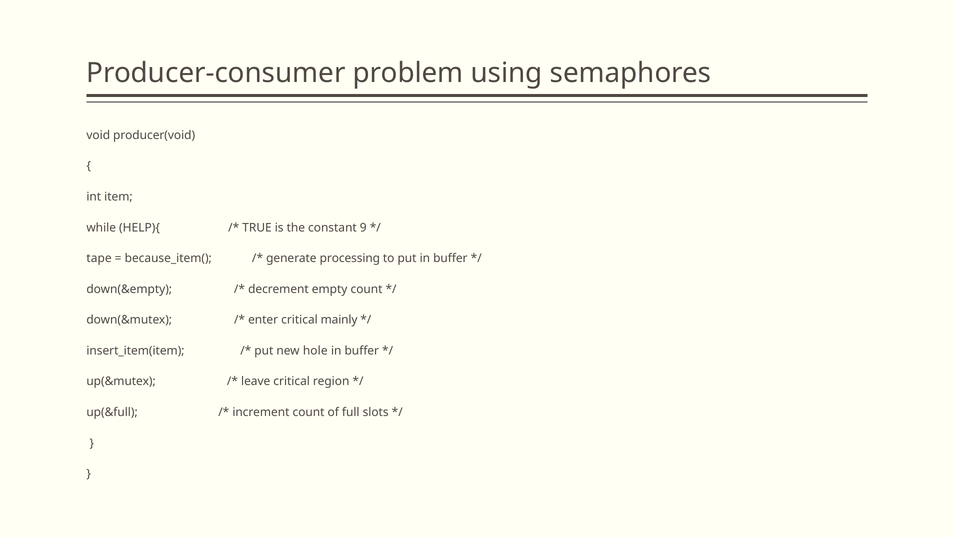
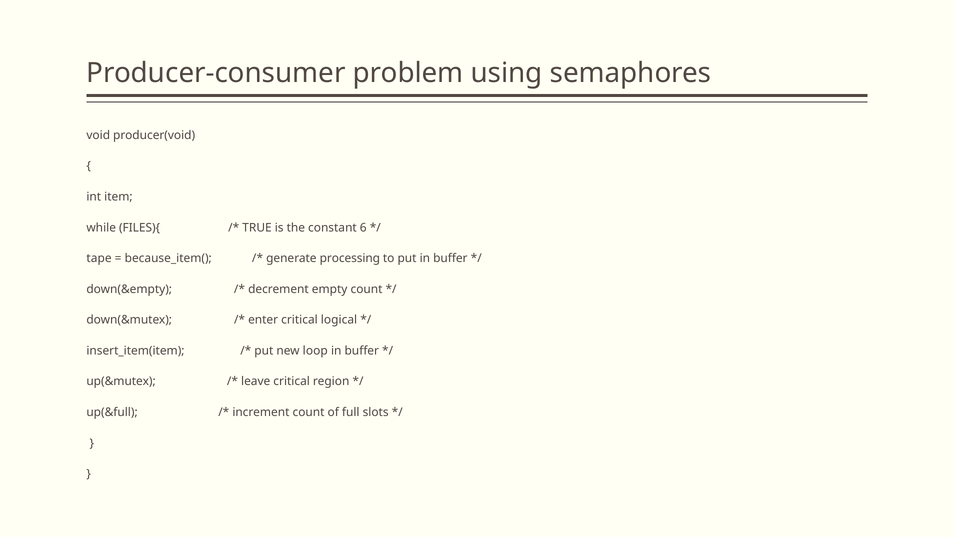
HELP){: HELP){ -> FILES){
9: 9 -> 6
mainly: mainly -> logical
hole: hole -> loop
